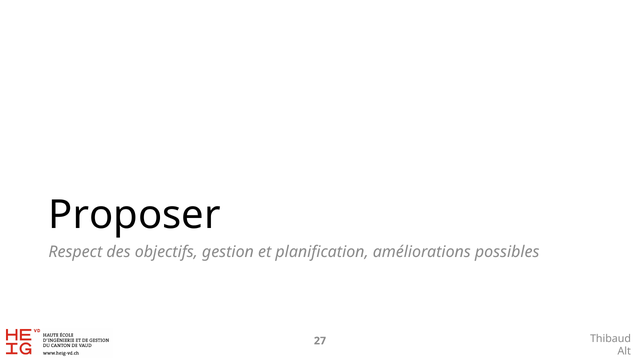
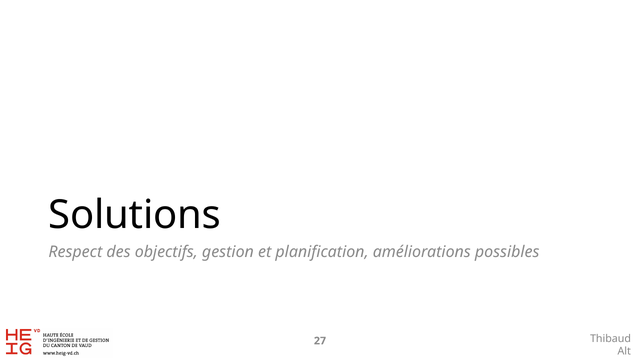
Proposer: Proposer -> Solutions
